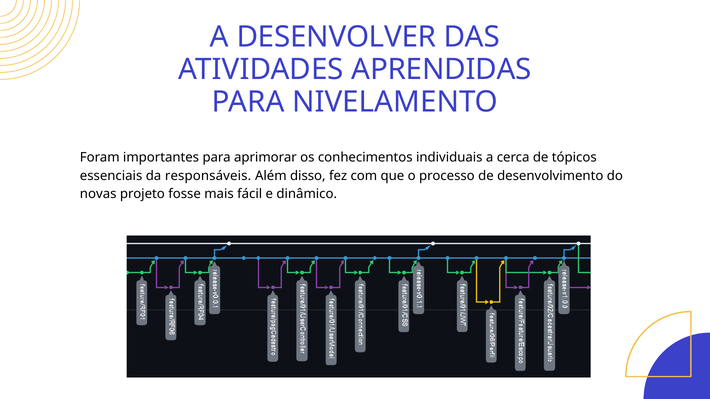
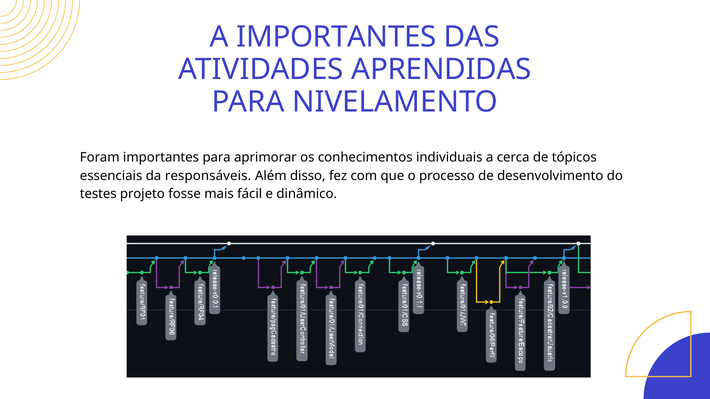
A DESENVOLVER: DESENVOLVER -> IMPORTANTES
novas: novas -> testes
